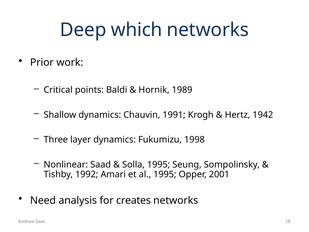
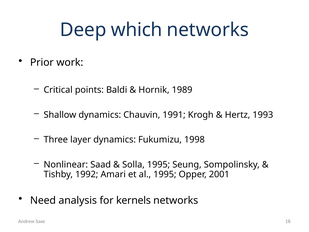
1942: 1942 -> 1993
creates: creates -> kernels
